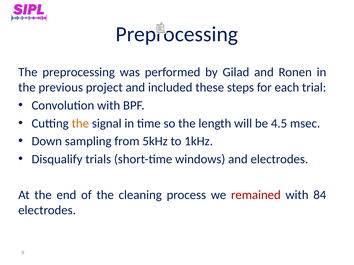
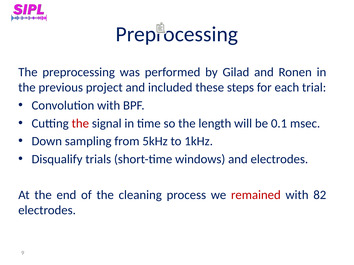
the at (80, 124) colour: orange -> red
4.5: 4.5 -> 0.1
84: 84 -> 82
